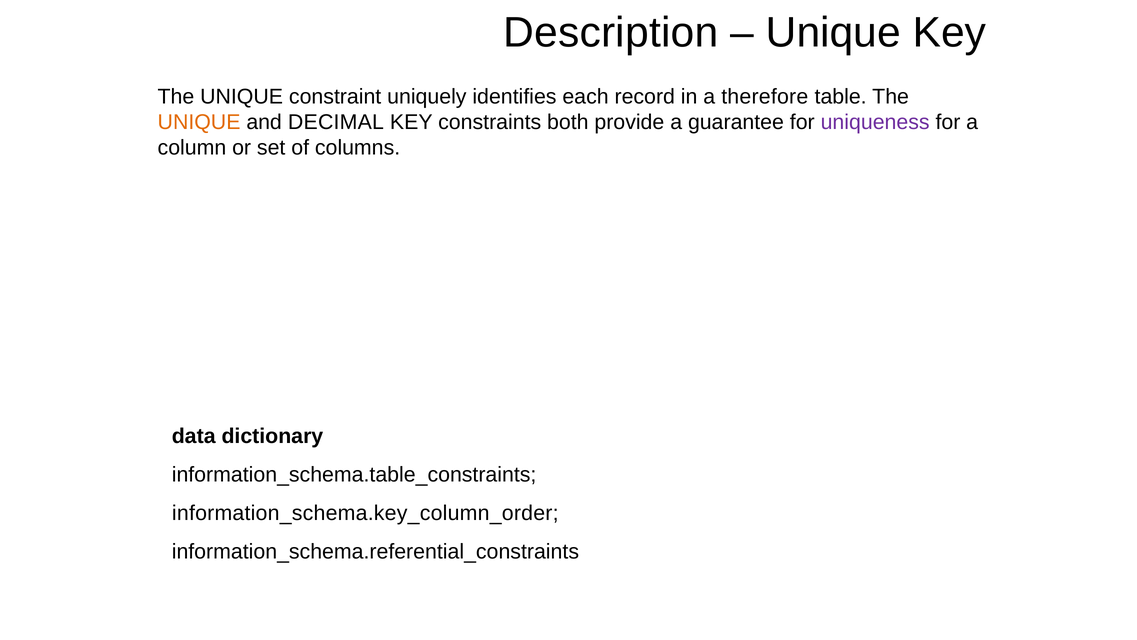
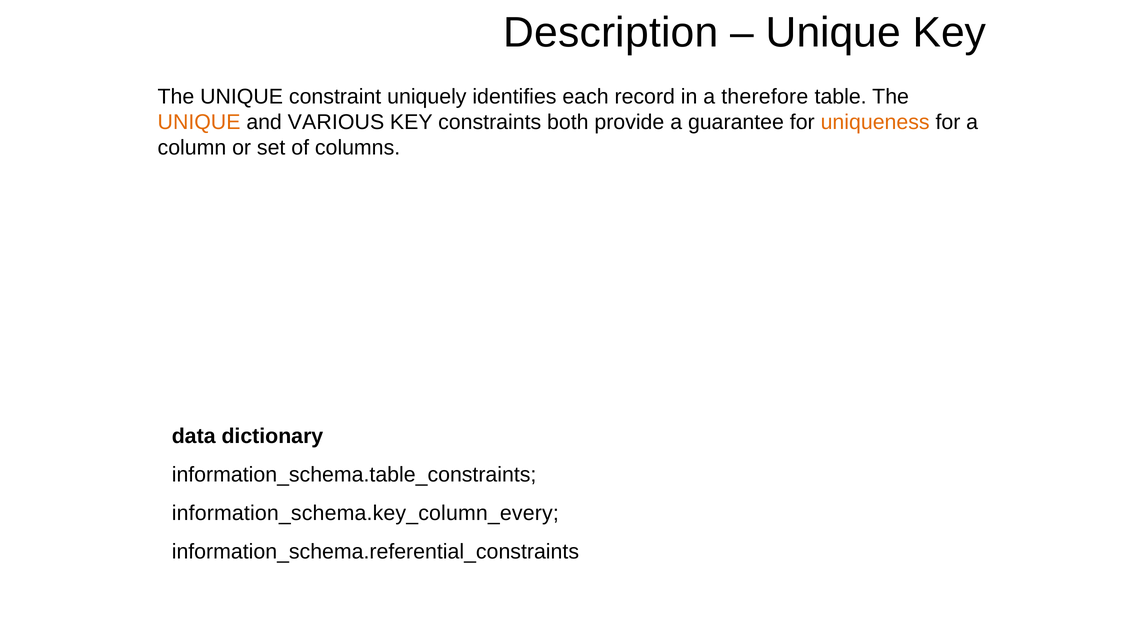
DECIMAL: DECIMAL -> VARIOUS
uniqueness colour: purple -> orange
information_schema.key_column_order: information_schema.key_column_order -> information_schema.key_column_every
